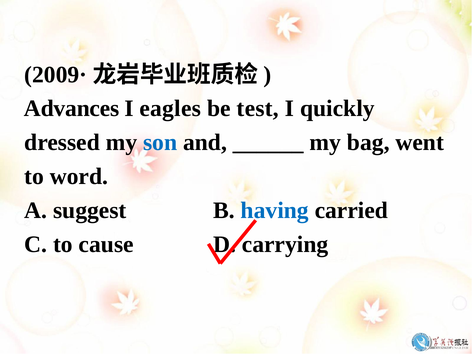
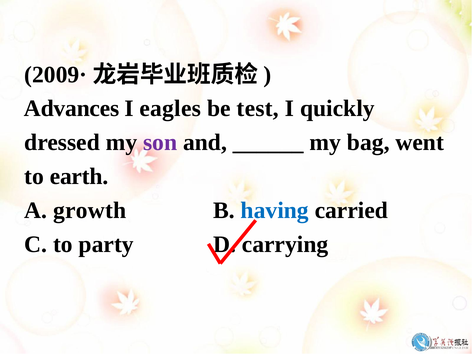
son colour: blue -> purple
word: word -> earth
suggest: suggest -> growth
cause: cause -> party
